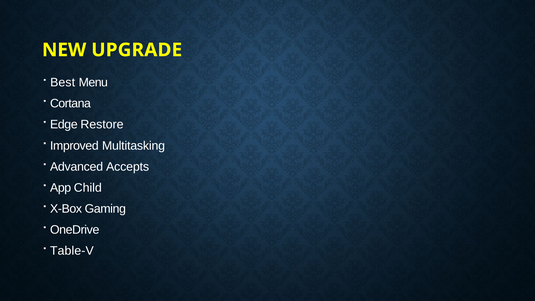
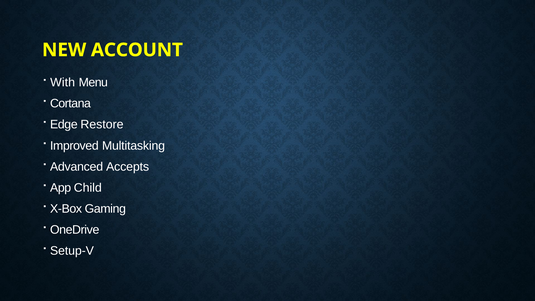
UPGRADE: UPGRADE -> ACCOUNT
Best: Best -> With
Table-V: Table-V -> Setup-V
